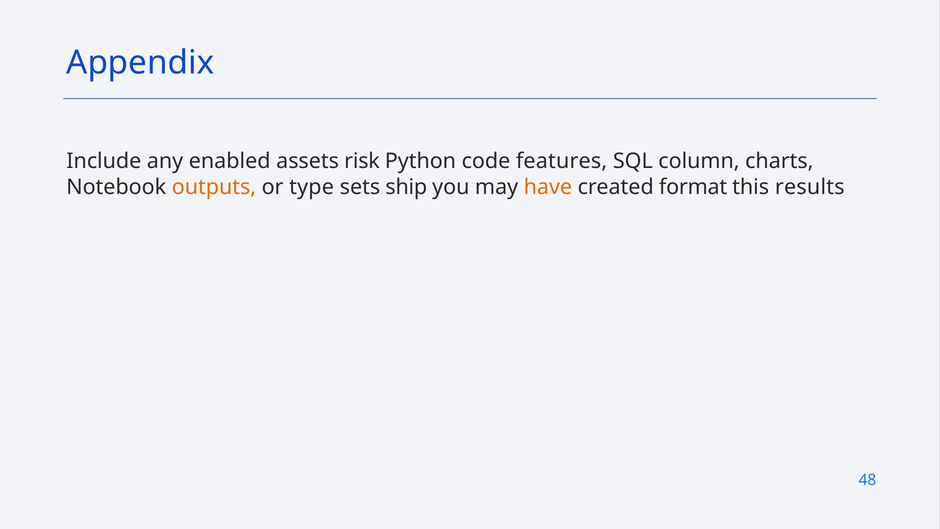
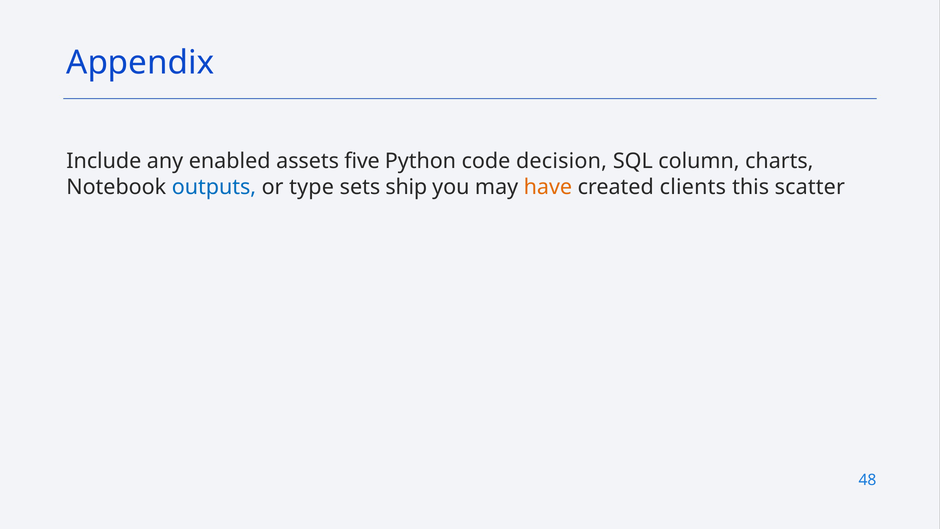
risk: risk -> five
features: features -> decision
outputs colour: orange -> blue
format: format -> clients
results: results -> scatter
